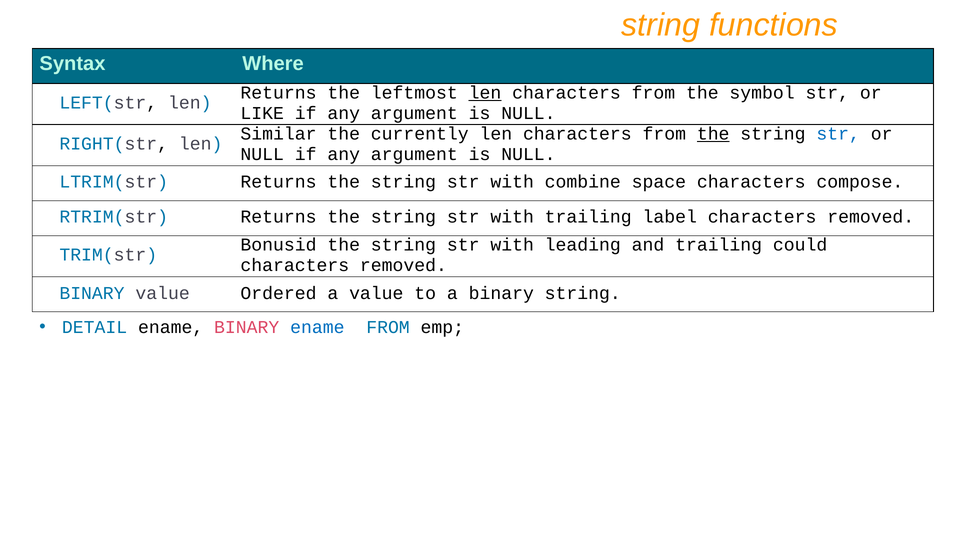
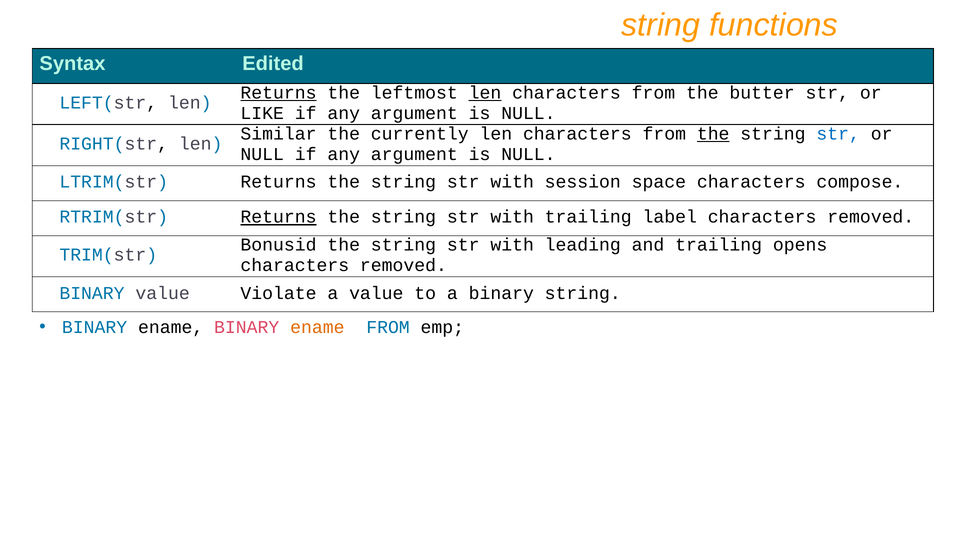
Where: Where -> Edited
Returns at (278, 93) underline: none -> present
symbol: symbol -> butter
combine: combine -> session
Returns at (278, 217) underline: none -> present
could: could -> opens
Ordered: Ordered -> Violate
DETAIL at (95, 327): DETAIL -> BINARY
ename at (317, 327) colour: blue -> orange
